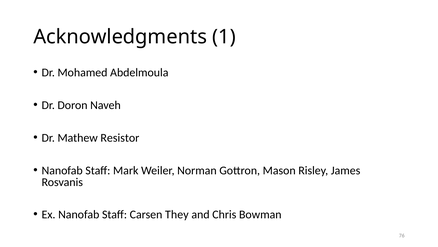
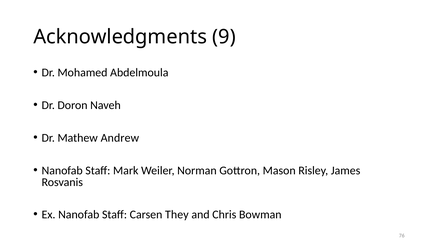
1: 1 -> 9
Resistor: Resistor -> Andrew
